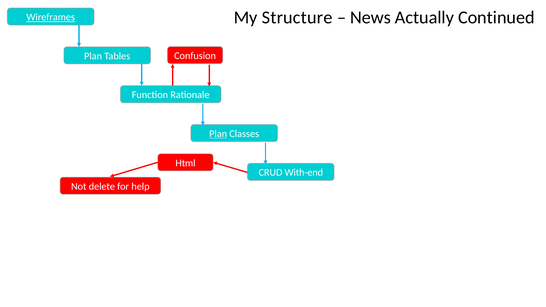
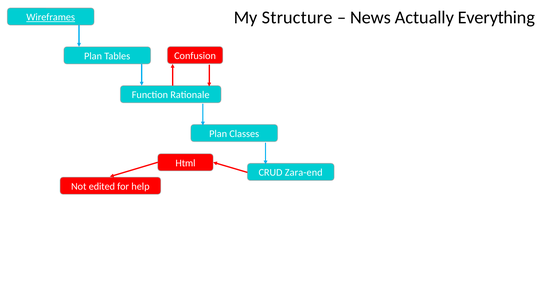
Continued: Continued -> Everything
Plan at (218, 134) underline: present -> none
With-end: With-end -> Zara-end
delete: delete -> edited
